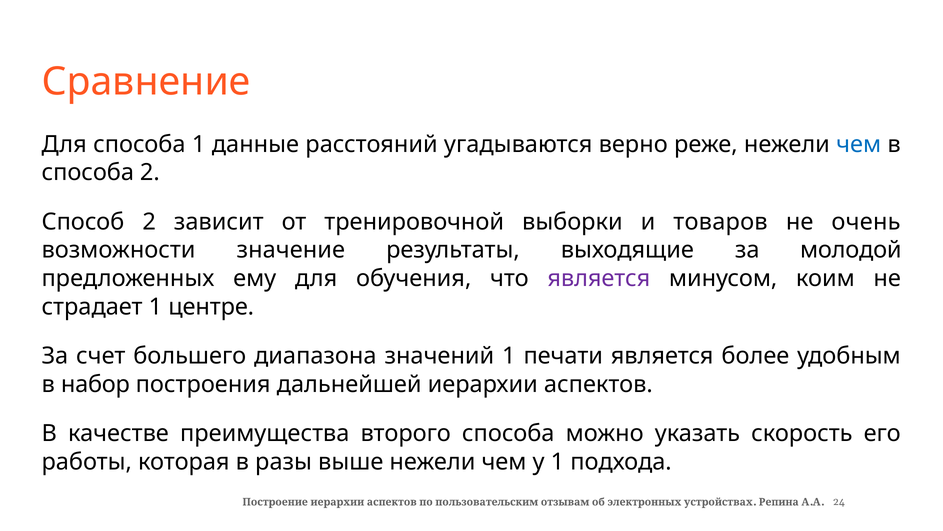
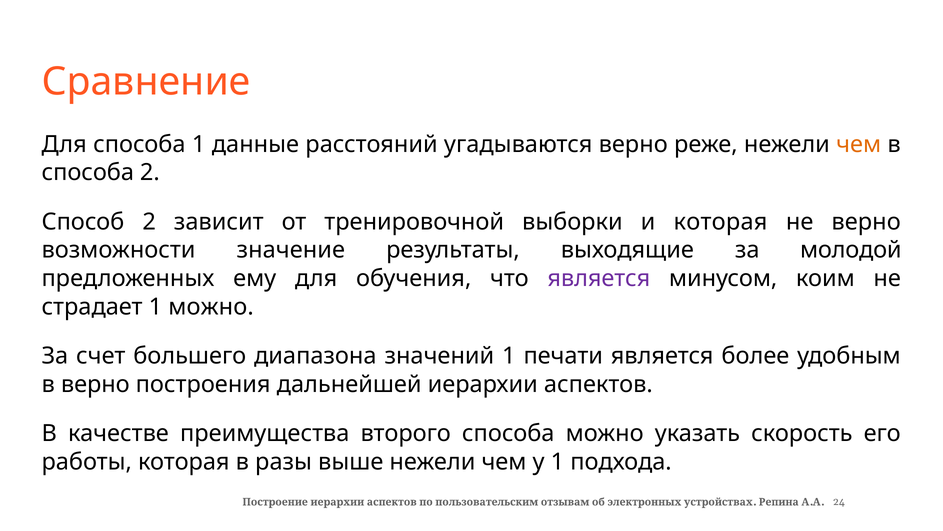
чем at (859, 144) colour: blue -> orange
и товаров: товаров -> которая
не очень: очень -> верно
1 центре: центре -> можно
в набор: набор -> верно
